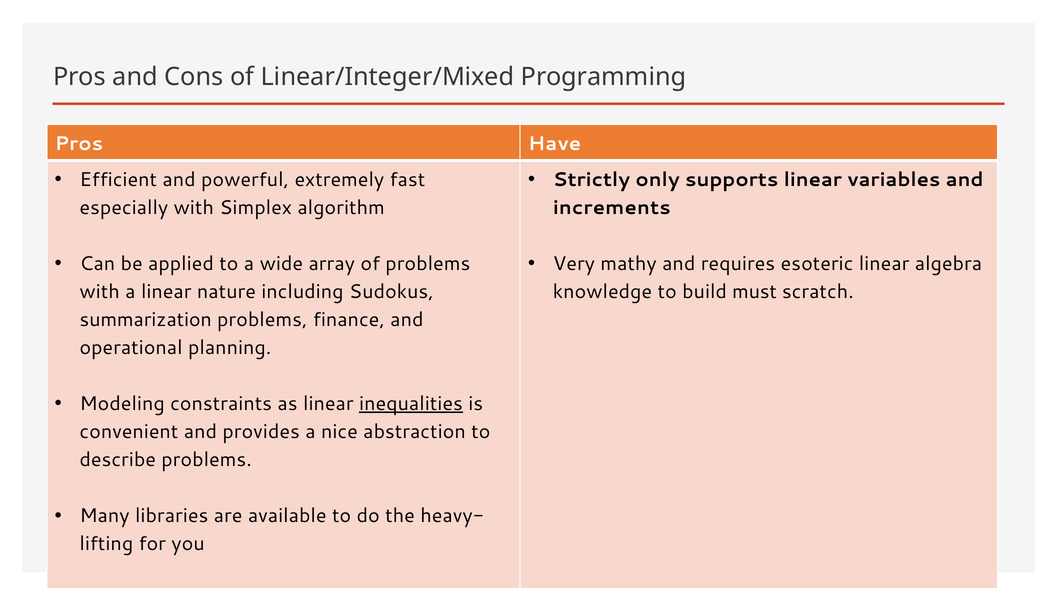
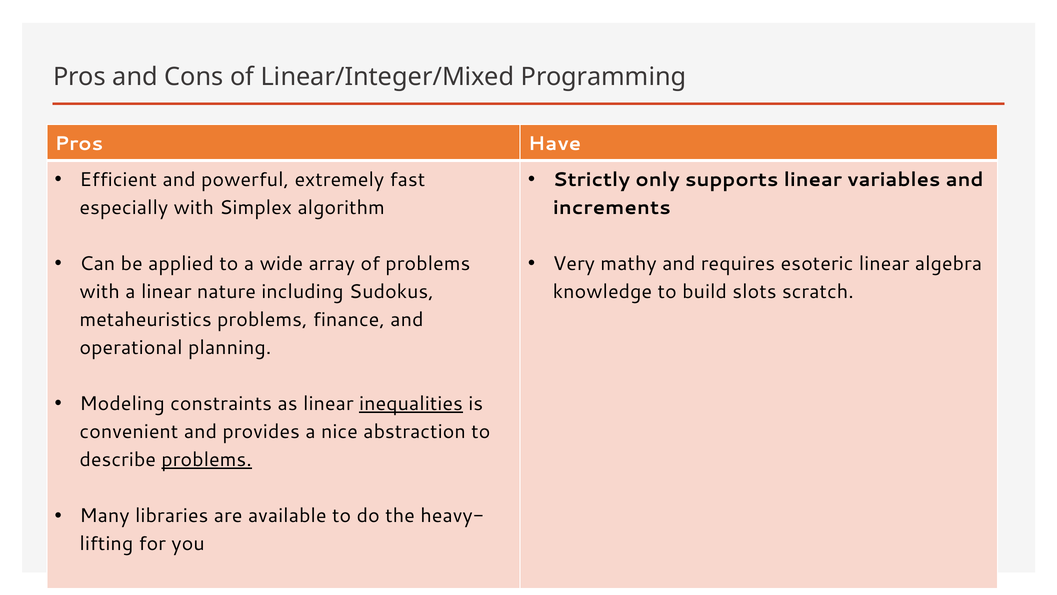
must: must -> slots
summarization: summarization -> metaheuristics
problems at (207, 459) underline: none -> present
